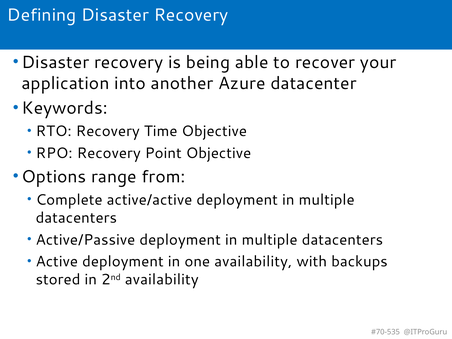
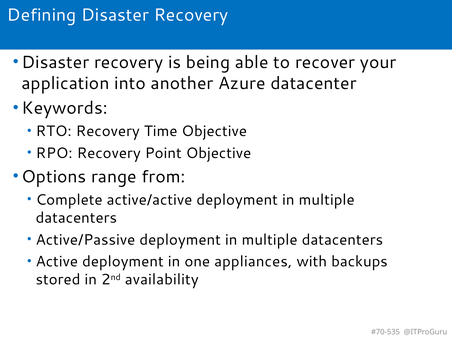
one availability: availability -> appliances
